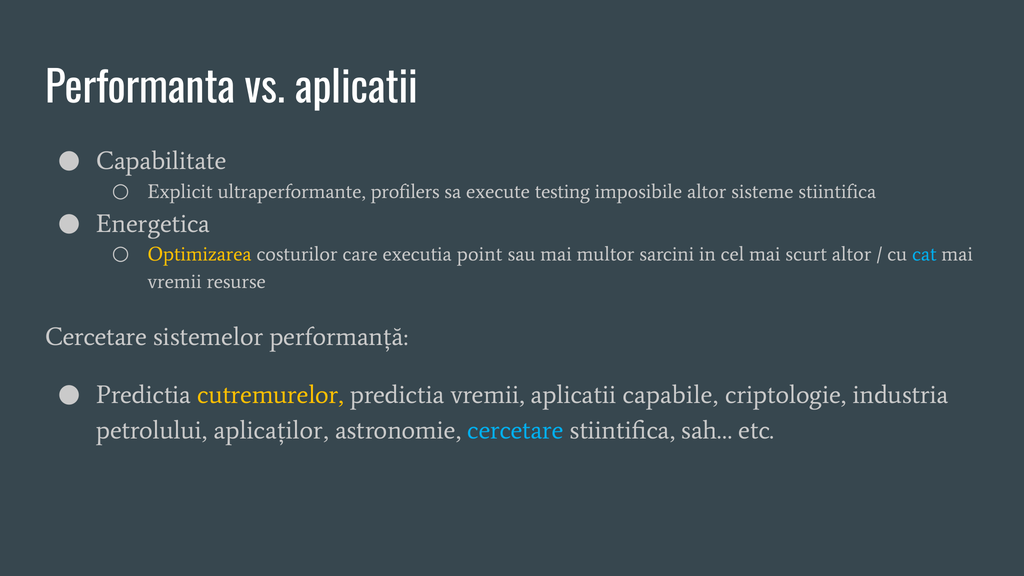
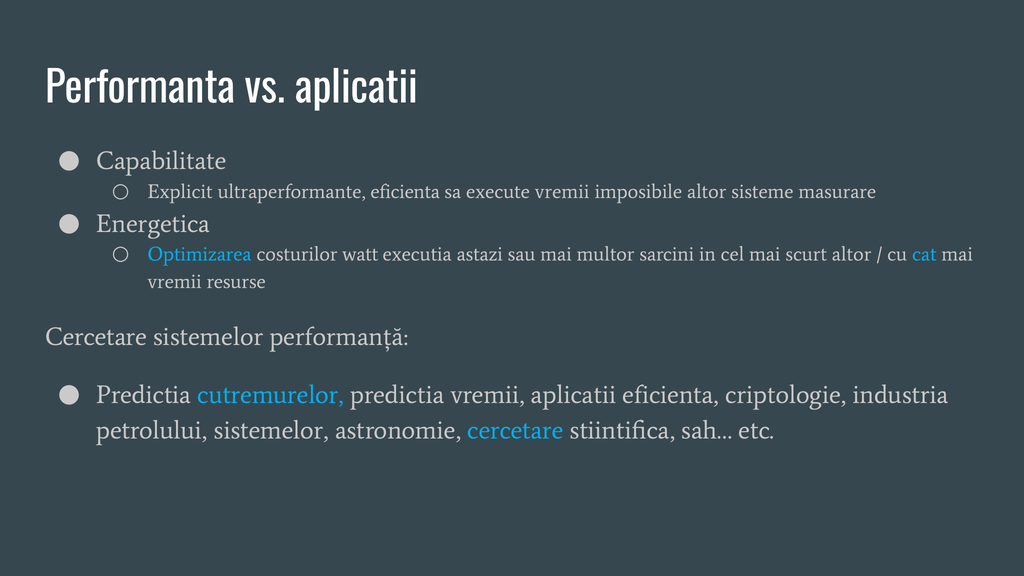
ultraperformante profilers: profilers -> eficienta
execute testing: testing -> vremii
sisteme stiintifica: stiintifica -> masurare
Optimizarea colour: yellow -> light blue
care: care -> watt
point: point -> astazi
cutremurelor colour: yellow -> light blue
aplicatii capabile: capabile -> eficienta
petrolului aplicaților: aplicaților -> sistemelor
